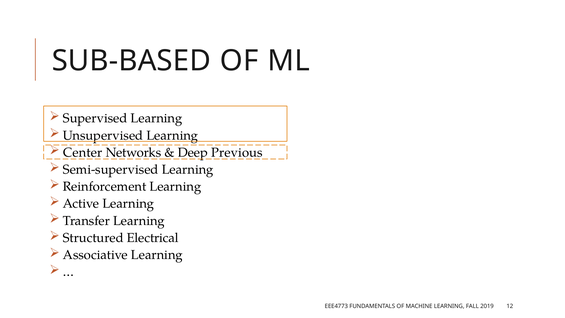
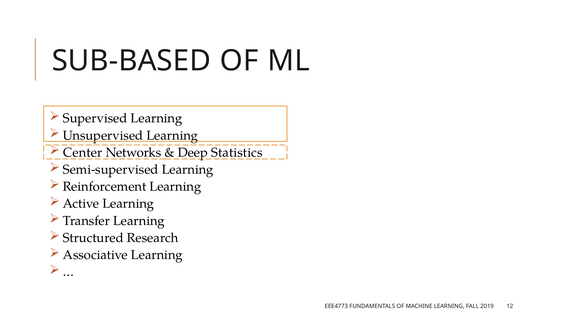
Previous: Previous -> Statistics
Electrical: Electrical -> Research
